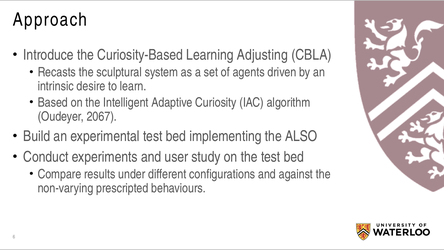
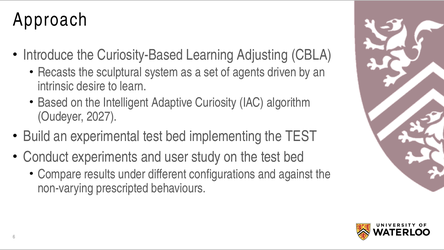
2067: 2067 -> 2027
implementing the ALSO: ALSO -> TEST
